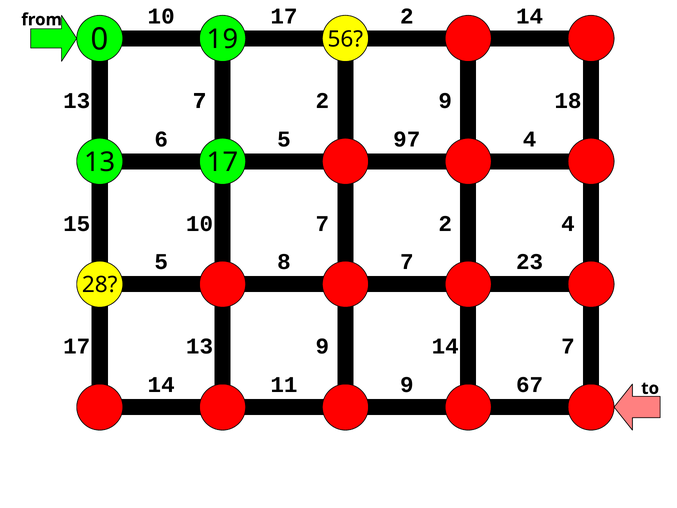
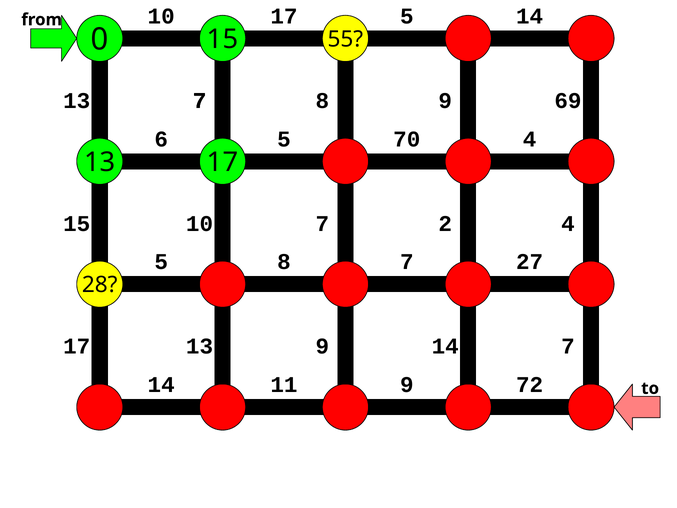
2 at (407, 16): 2 -> 5
0 19: 19 -> 15
56: 56 -> 55
2 at (322, 101): 2 -> 8
18: 18 -> 69
97: 97 -> 70
23: 23 -> 27
67: 67 -> 72
